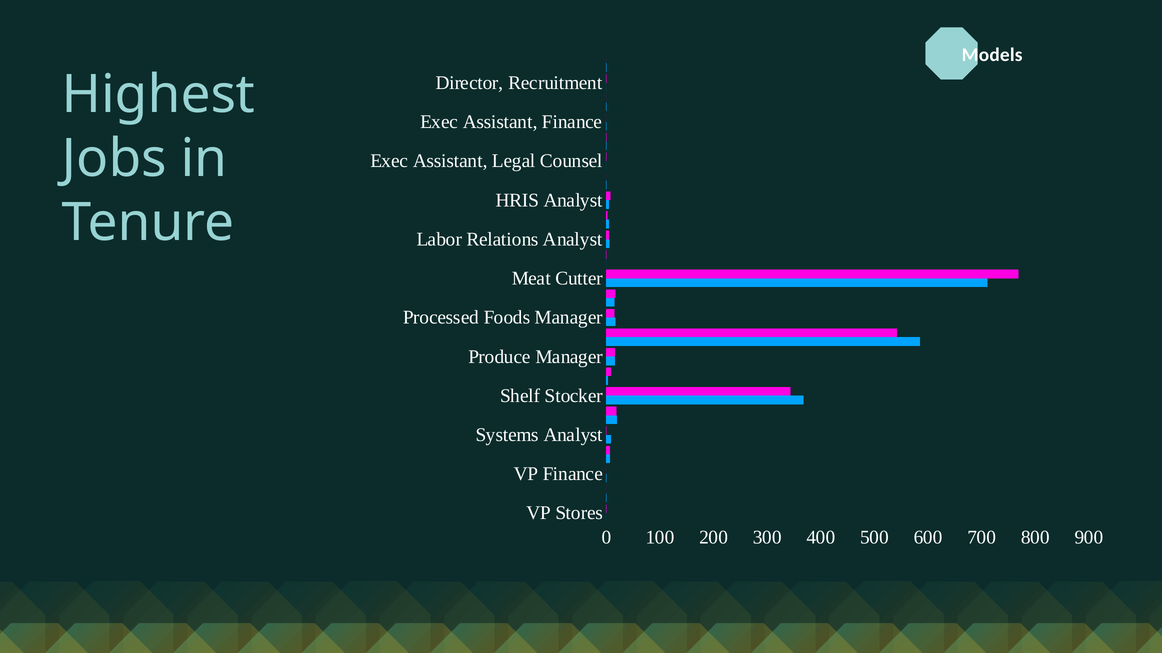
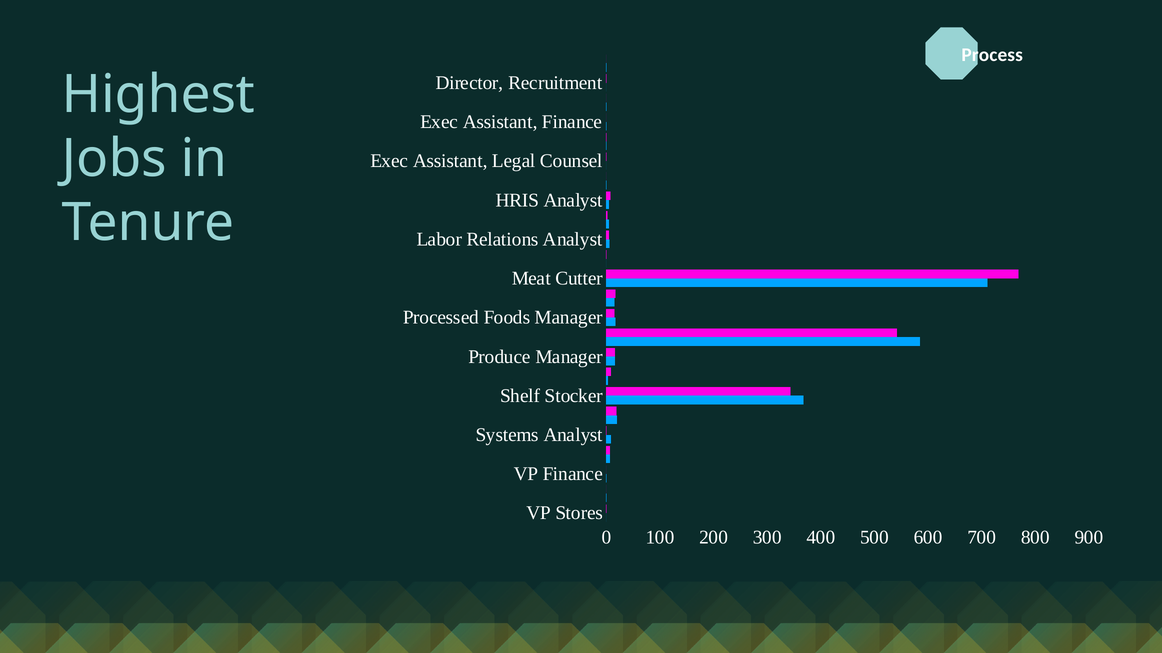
Models: Models -> Process
